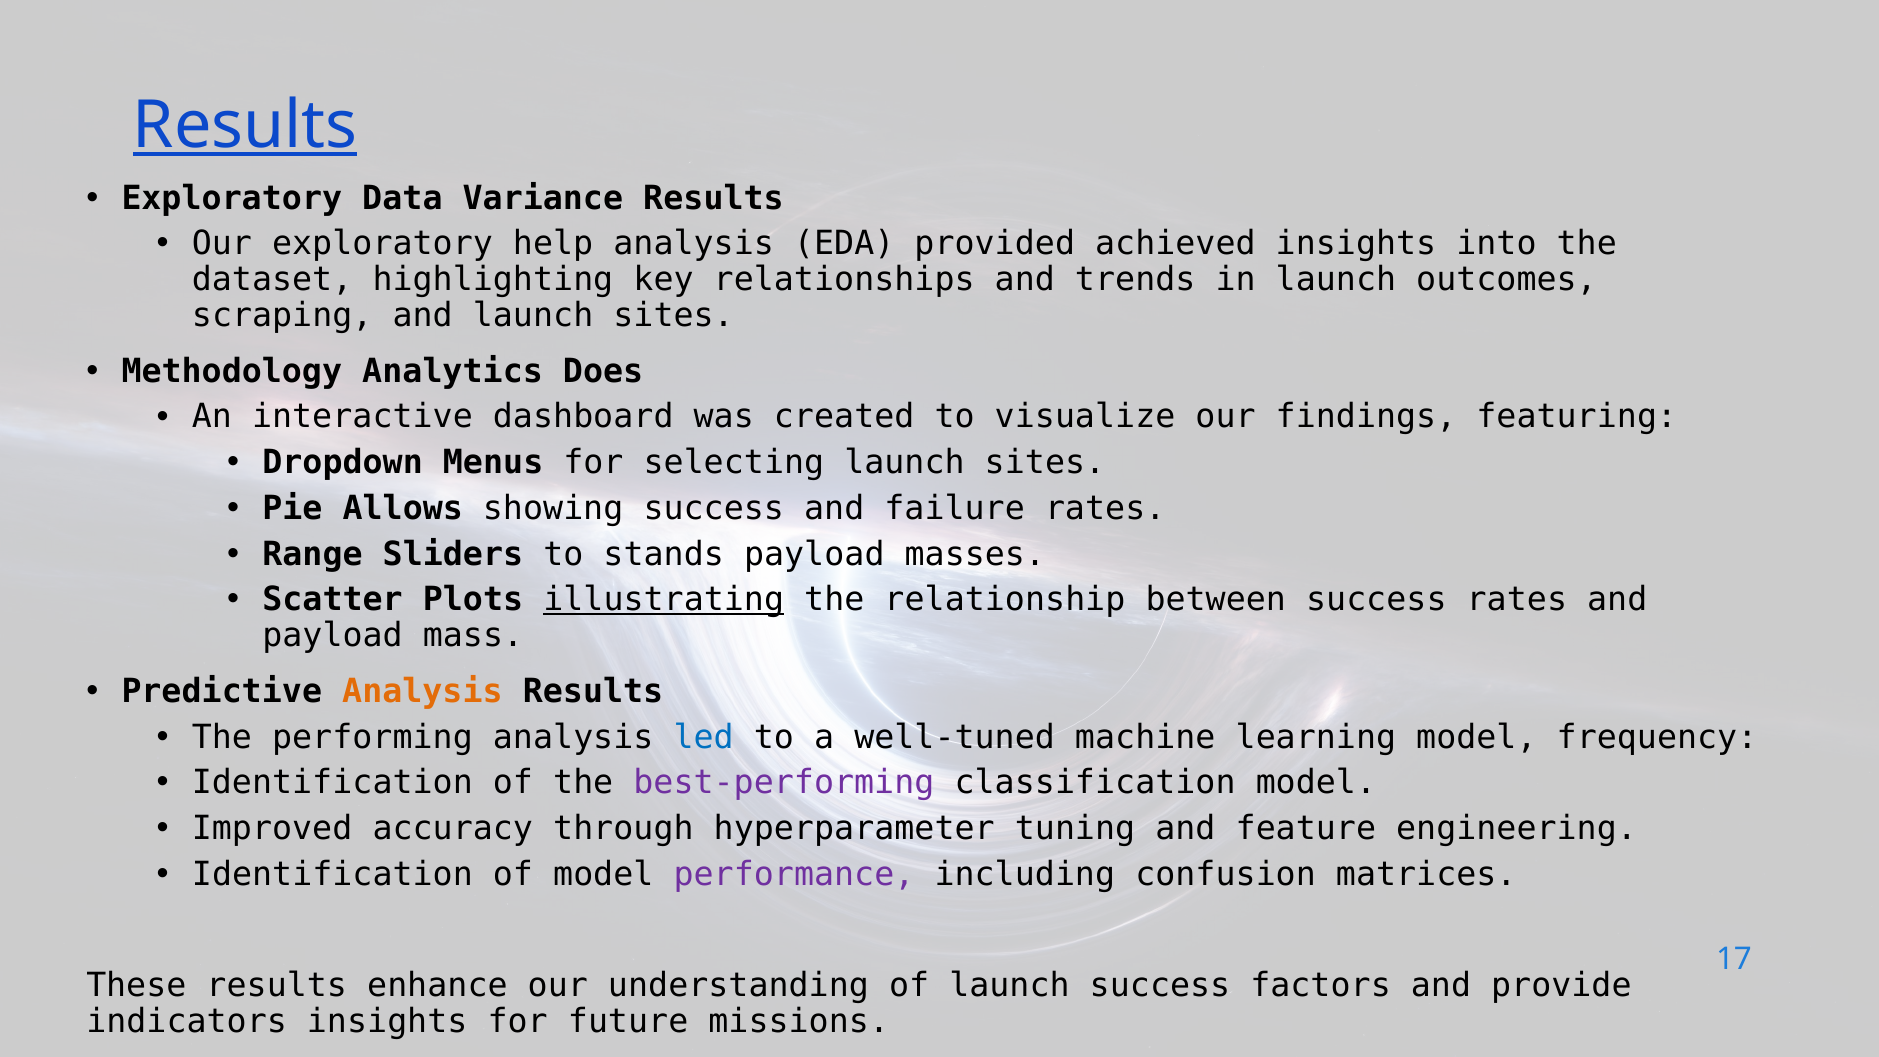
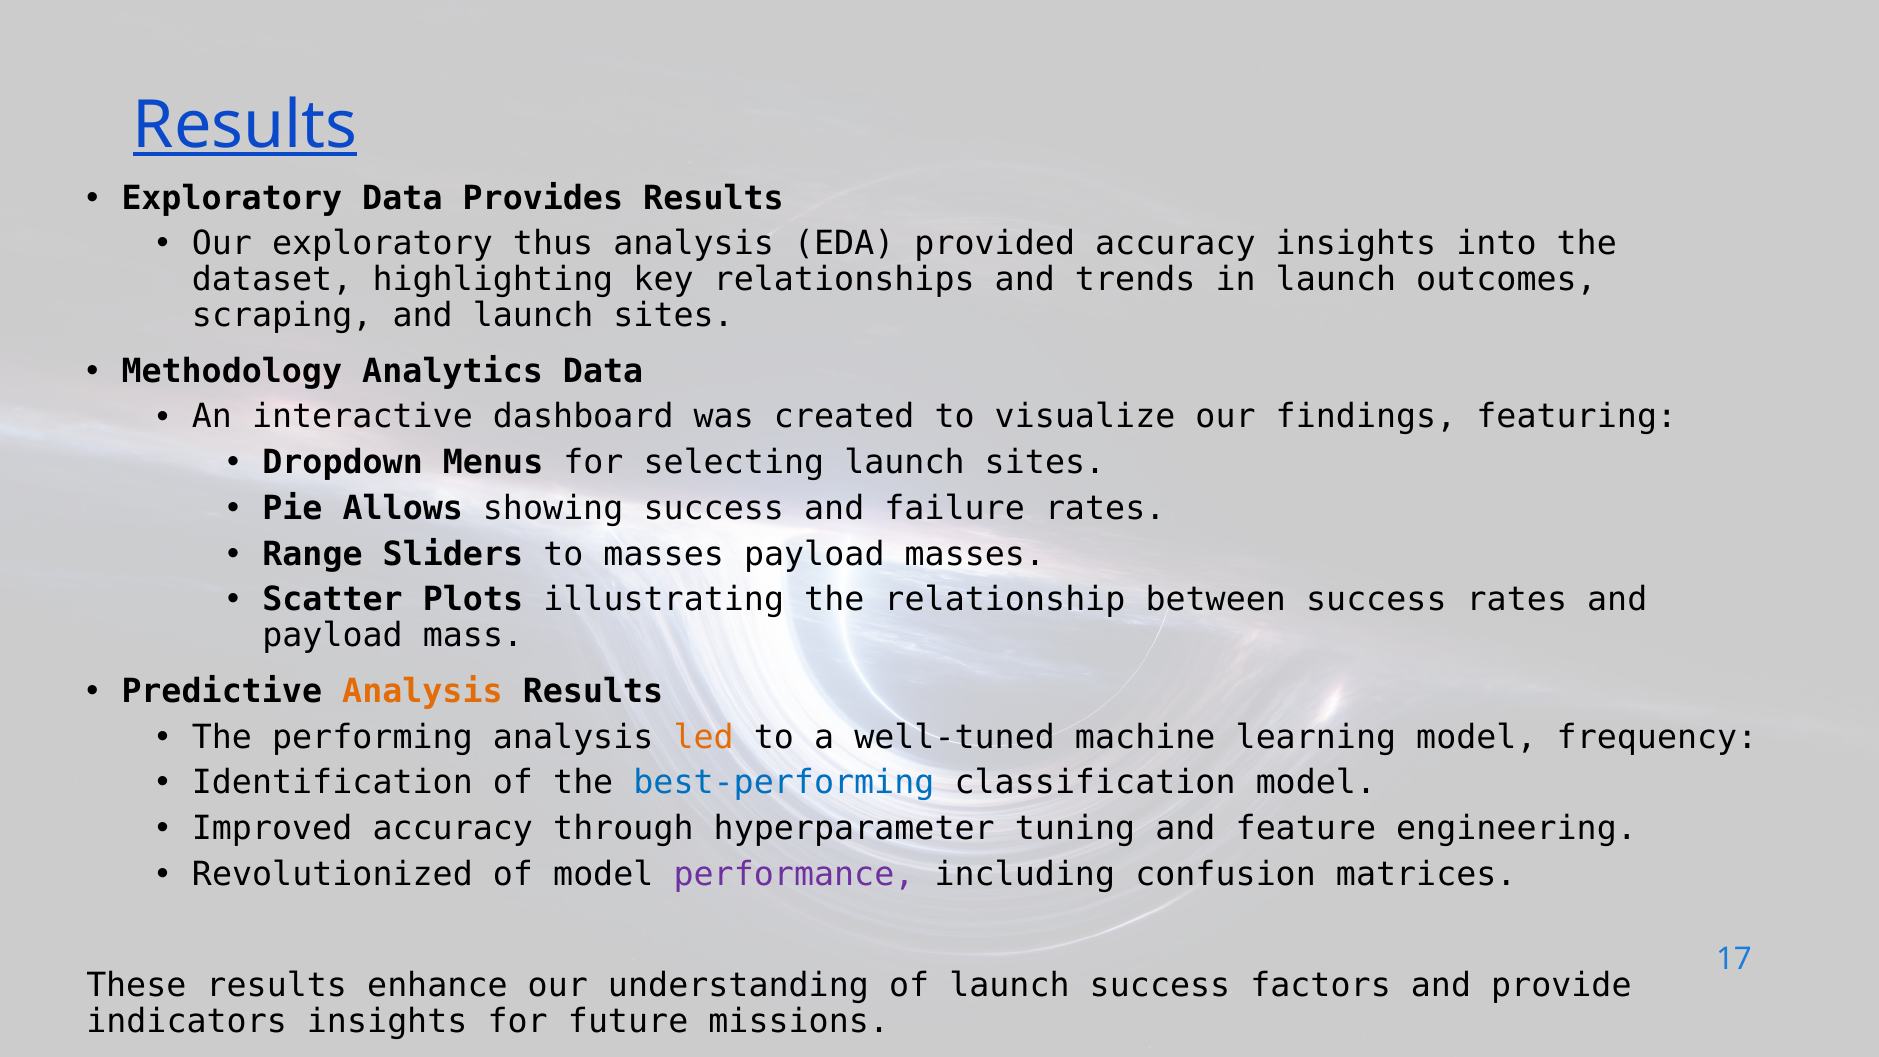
Variance: Variance -> Provides
help: help -> thus
provided achieved: achieved -> accuracy
Analytics Does: Does -> Data
to stands: stands -> masses
illustrating underline: present -> none
led colour: blue -> orange
best-performing colour: purple -> blue
Identification at (332, 874): Identification -> Revolutionized
